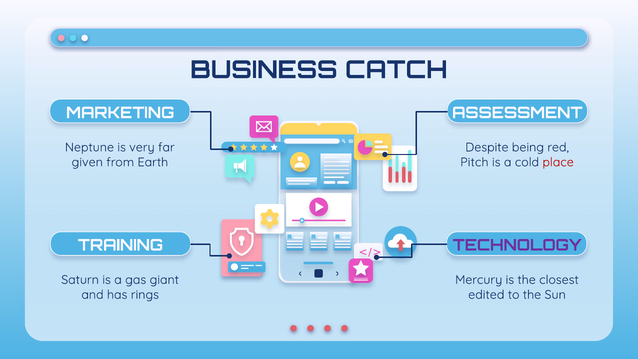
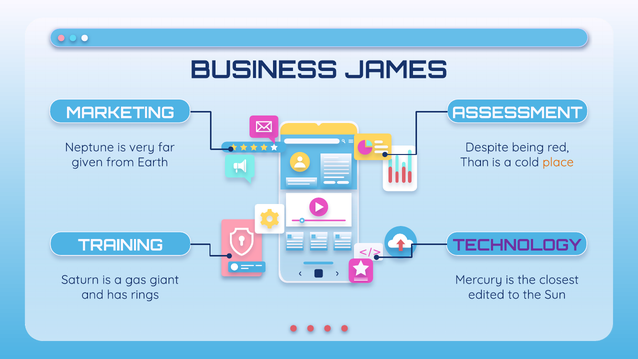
CATCH: CATCH -> JAMES
Pitch: Pitch -> Than
place colour: red -> orange
